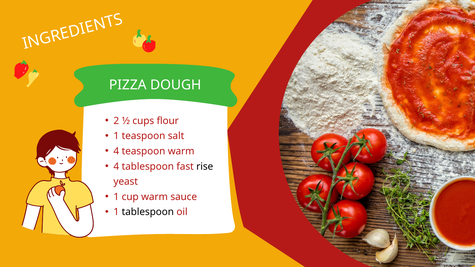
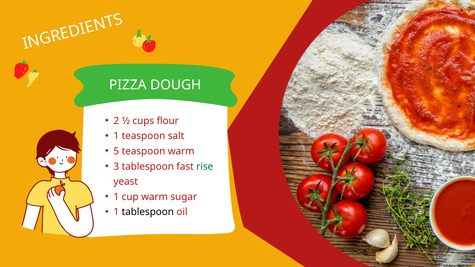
4 at (116, 151): 4 -> 5
4 at (116, 167): 4 -> 3
rise colour: black -> green
sauce: sauce -> sugar
